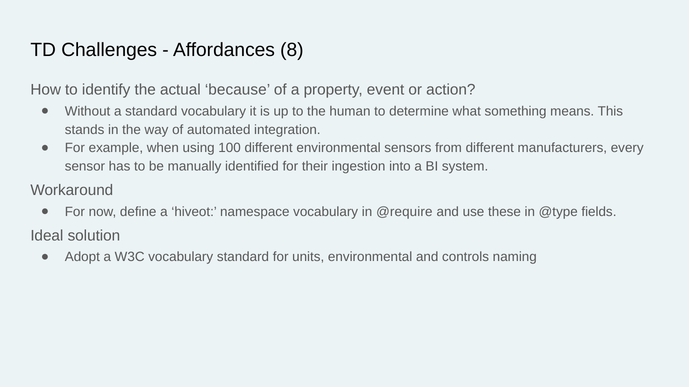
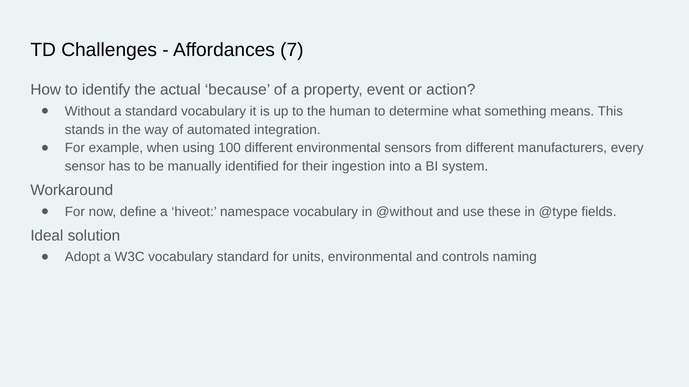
8: 8 -> 7
@require: @require -> @without
